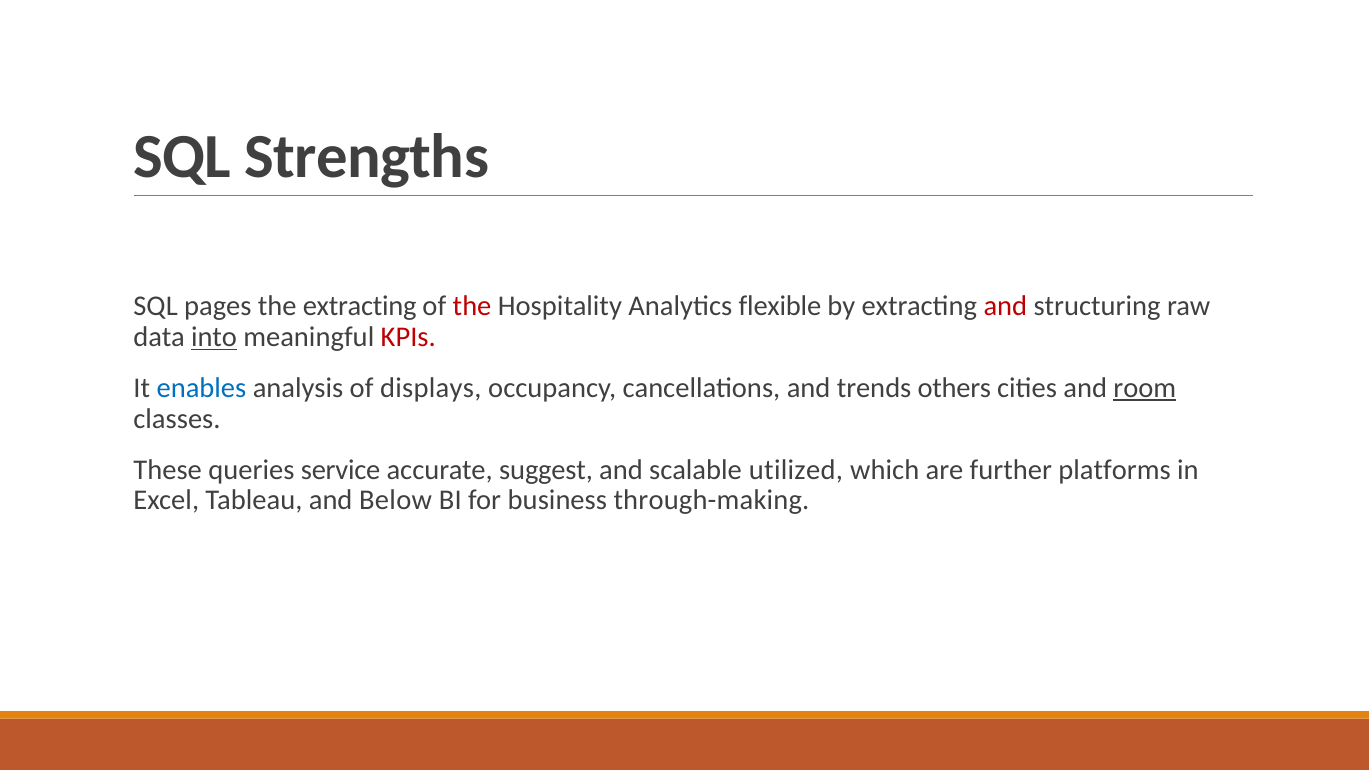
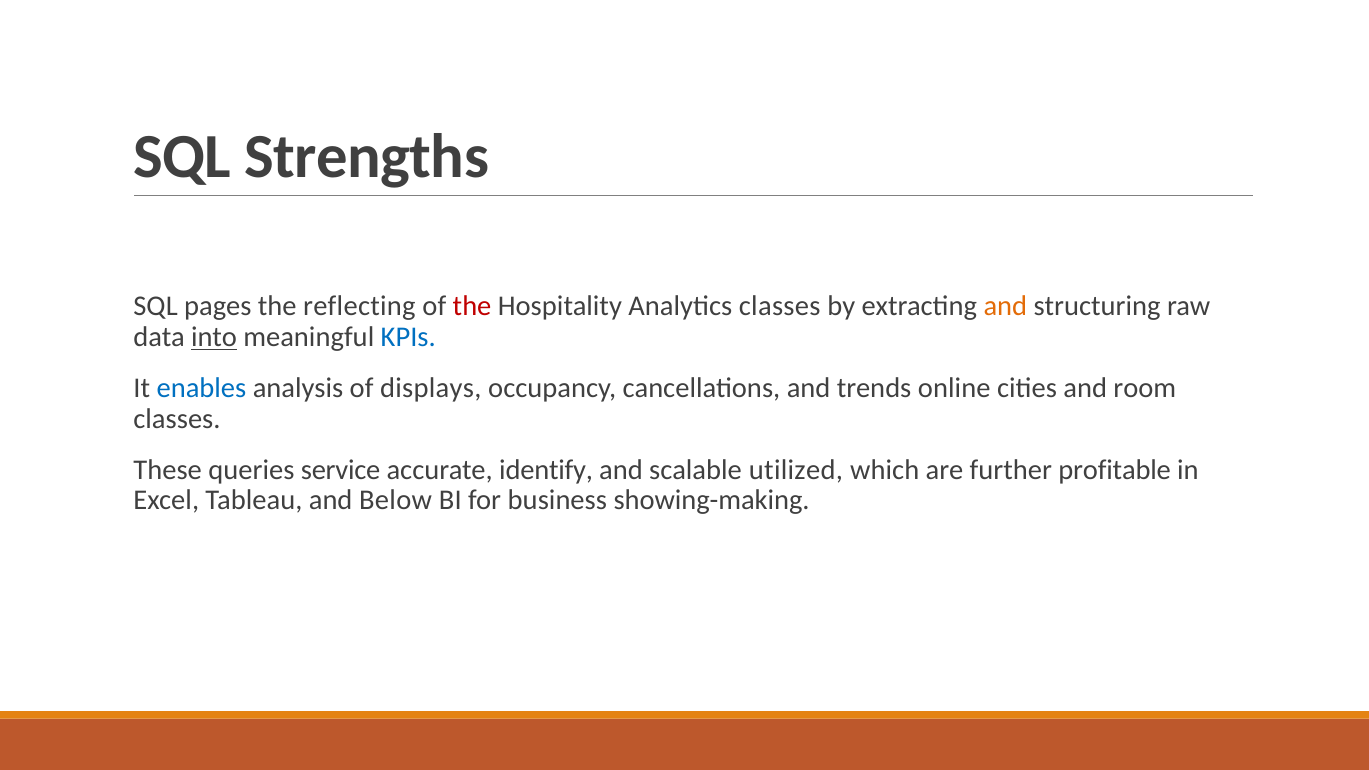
the extracting: extracting -> reflecting
Analytics flexible: flexible -> classes
and at (1005, 306) colour: red -> orange
KPIs colour: red -> blue
others: others -> online
room underline: present -> none
suggest: suggest -> identify
platforms: platforms -> profitable
through-making: through-making -> showing-making
